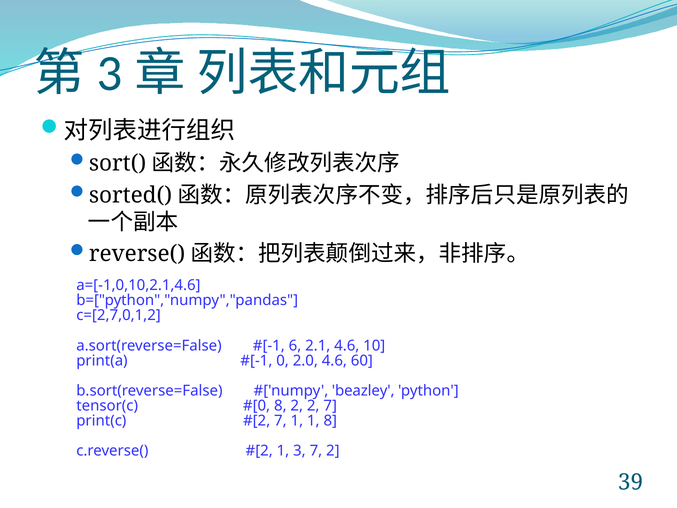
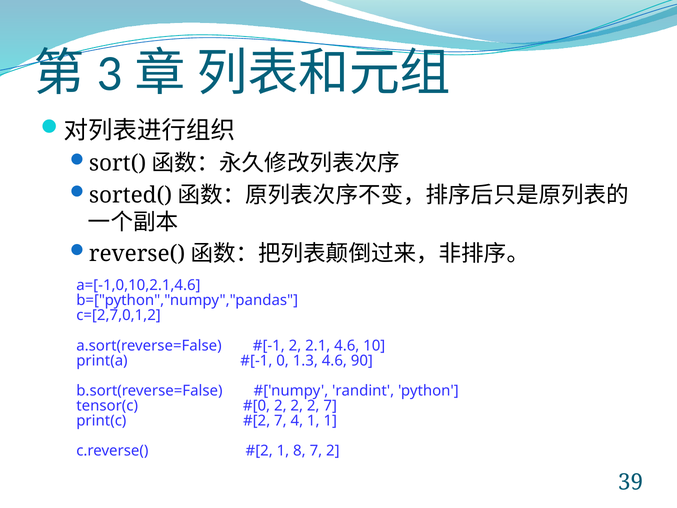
6 at (295, 345): 6 -> 2
2.0: 2.0 -> 1.3
60: 60 -> 90
beazley: beazley -> randint
8 at (280, 406): 8 -> 2
7 1: 1 -> 4
1 8: 8 -> 1
3: 3 -> 8
